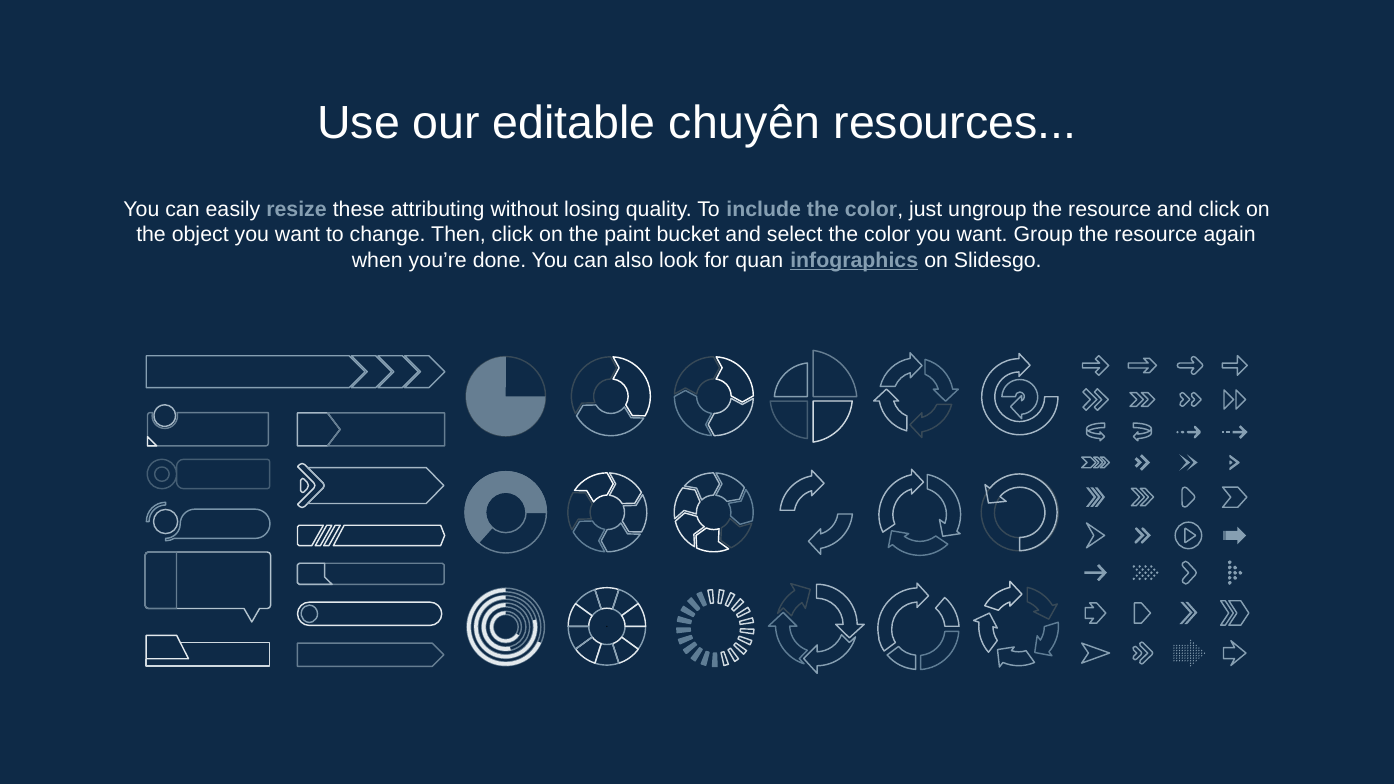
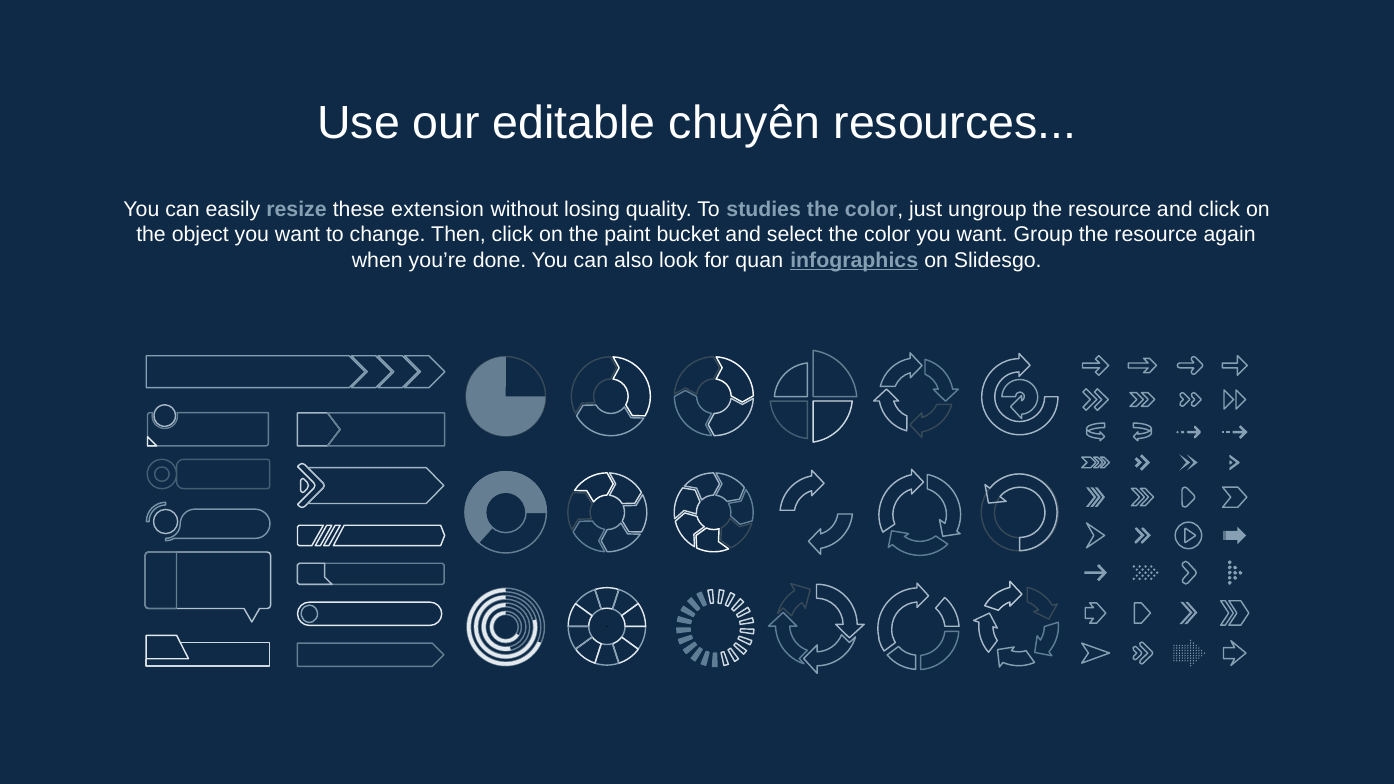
attributing: attributing -> extension
include: include -> studies
